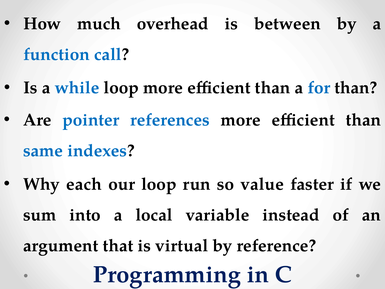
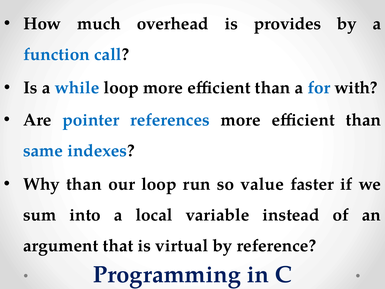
between: between -> provides
for than: than -> with
Why each: each -> than
